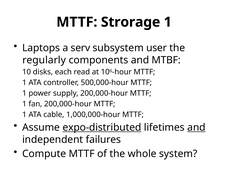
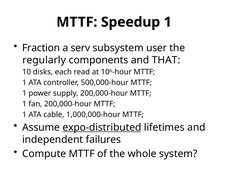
Strorage: Strorage -> Speedup
Laptops: Laptops -> Fraction
MTBF: MTBF -> THAT
and at (196, 127) underline: present -> none
